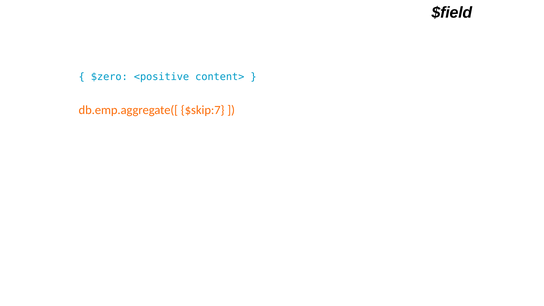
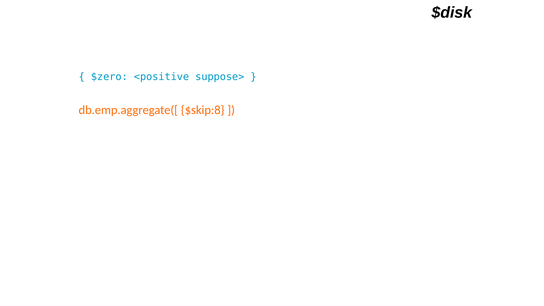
$field: $field -> $disk
content>: content> -> suppose>
$skip:7: $skip:7 -> $skip:8
